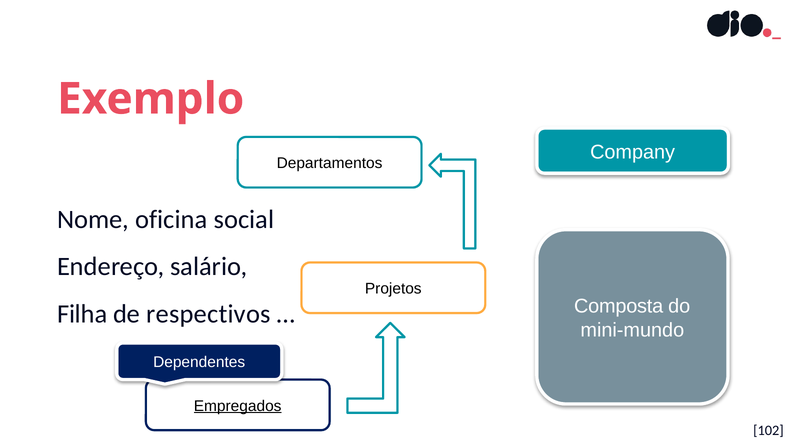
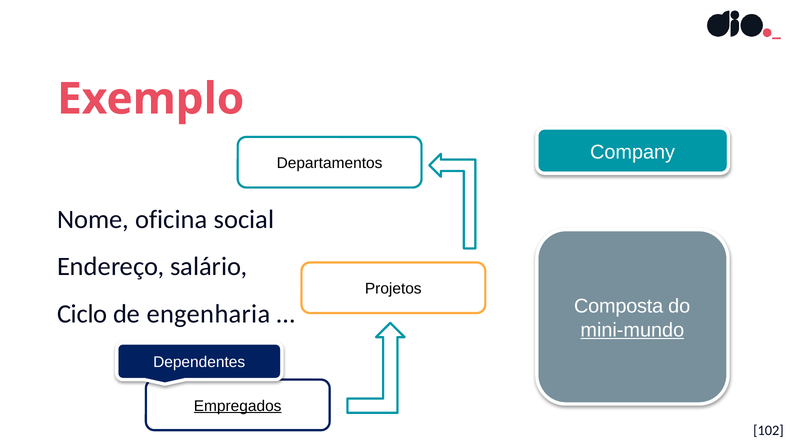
Filha: Filha -> Ciclo
respectivos: respectivos -> engenharia
mini-mundo underline: none -> present
